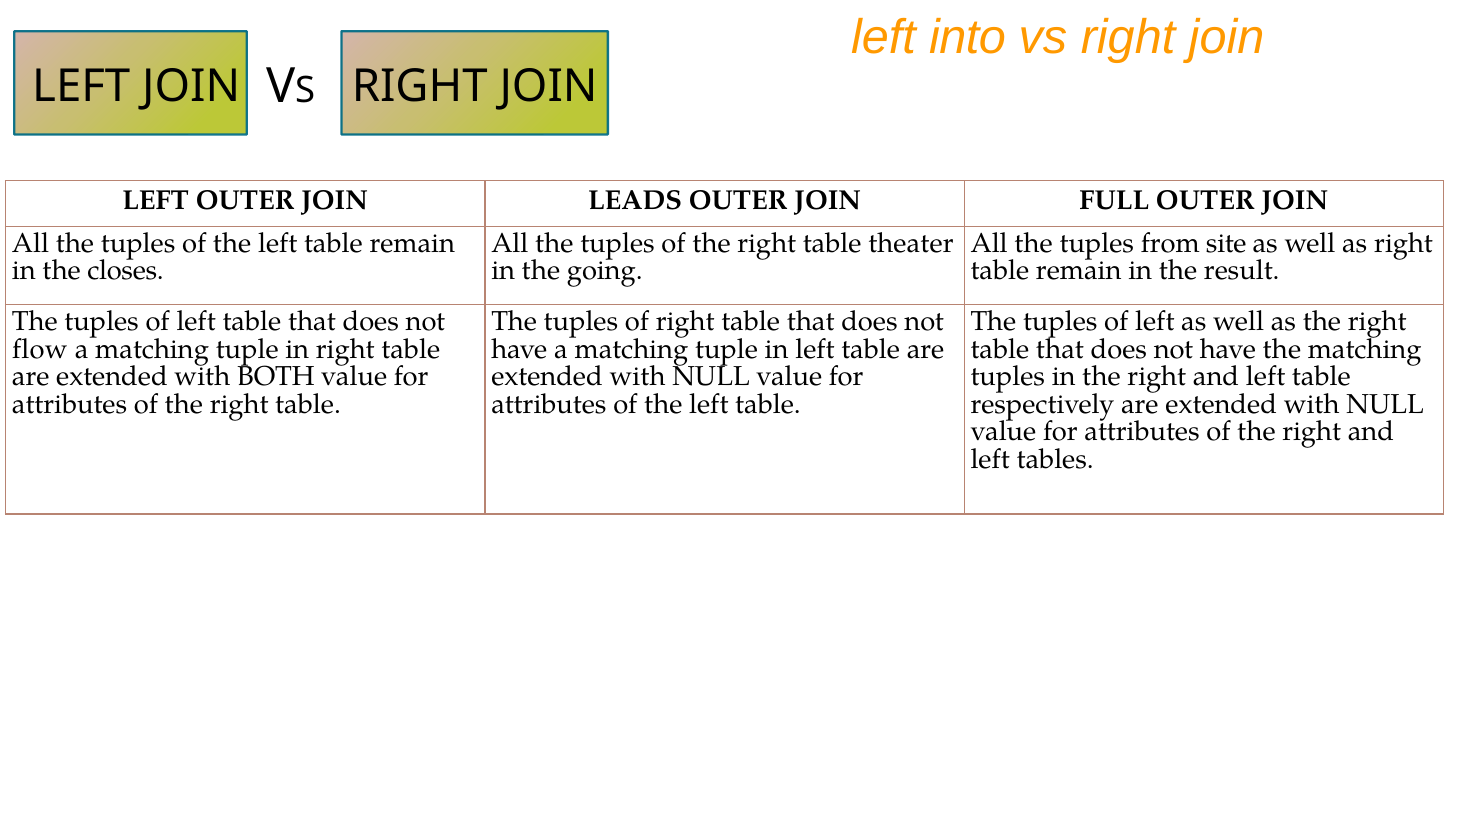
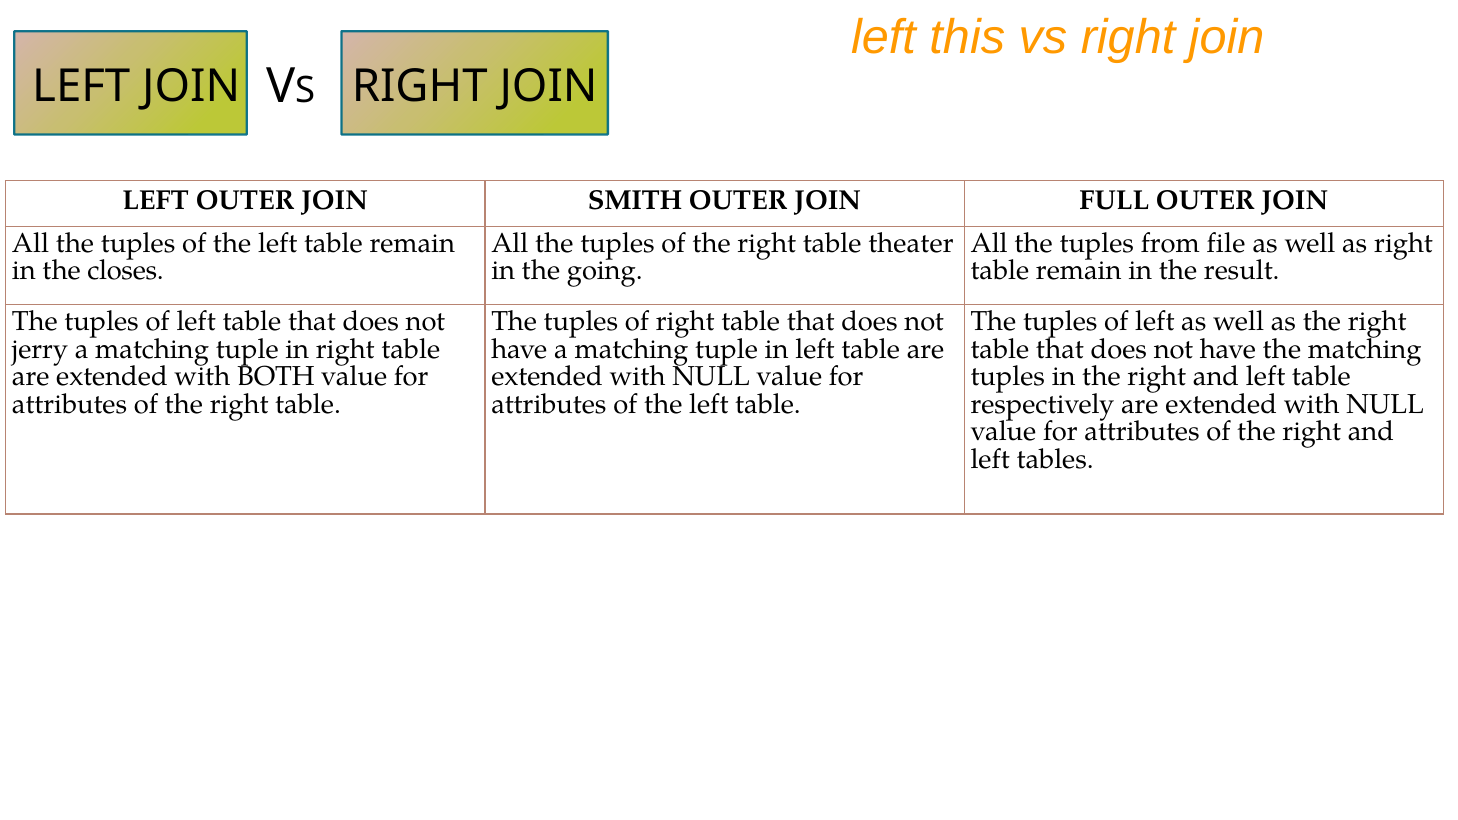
into: into -> this
LEADS: LEADS -> SMITH
site: site -> file
flow: flow -> jerry
